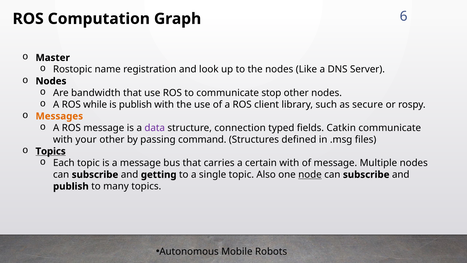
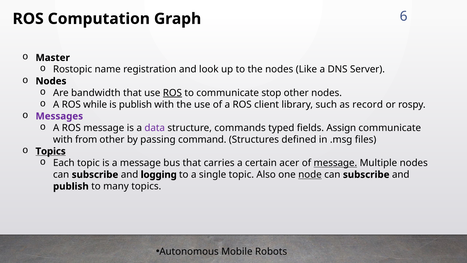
ROS at (172, 93) underline: none -> present
secure: secure -> record
Messages colour: orange -> purple
connection: connection -> commands
Catkin: Catkin -> Assign
your: your -> from
certain with: with -> acer
message at (335, 163) underline: none -> present
getting: getting -> logging
